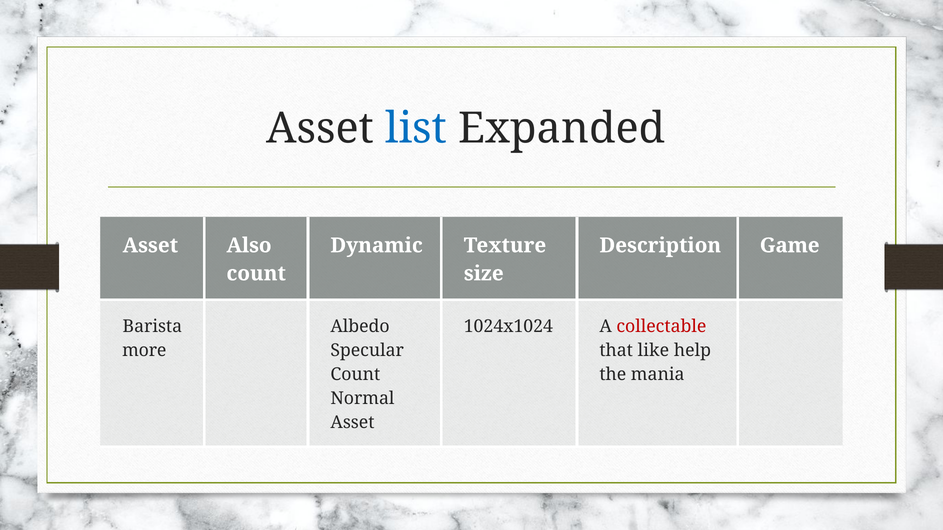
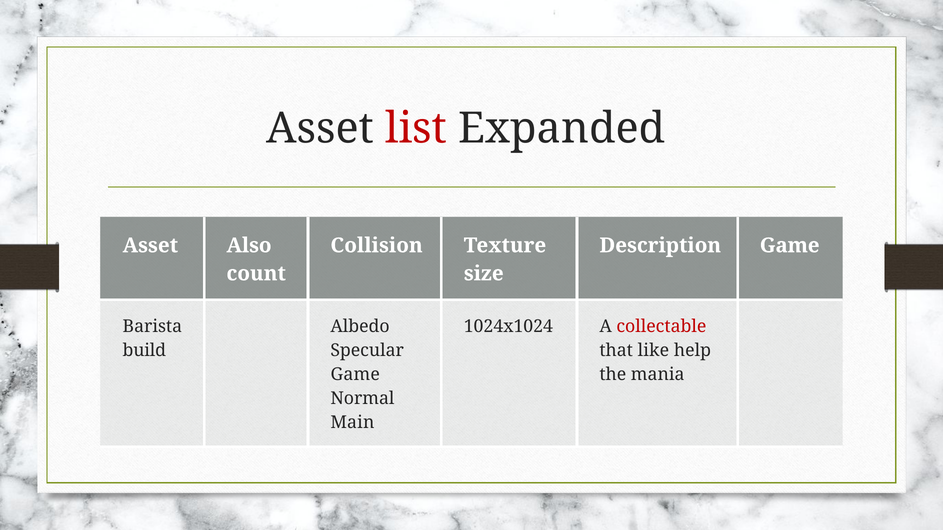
list colour: blue -> red
Dynamic: Dynamic -> Collision
more: more -> build
Count at (355, 375): Count -> Game
Asset at (352, 423): Asset -> Main
